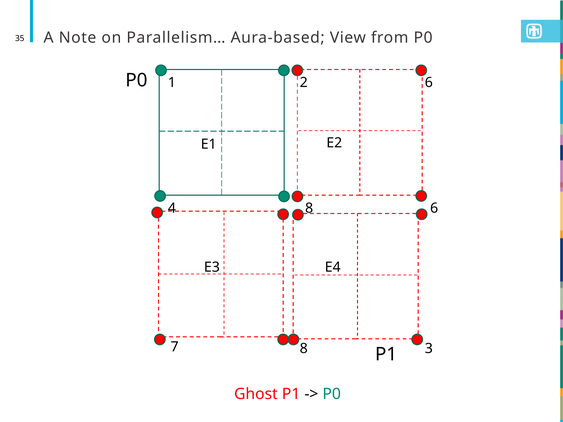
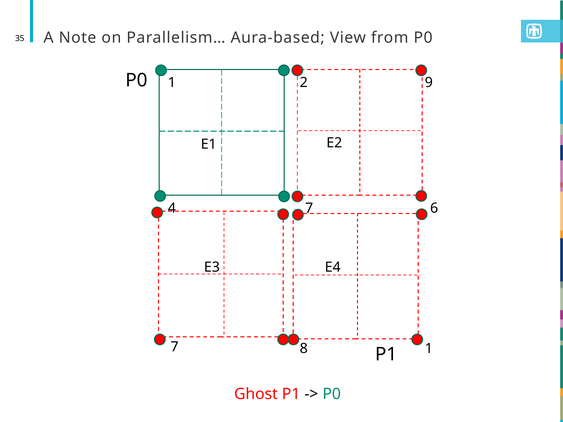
2 6: 6 -> 9
4 8: 8 -> 7
8 3: 3 -> 1
